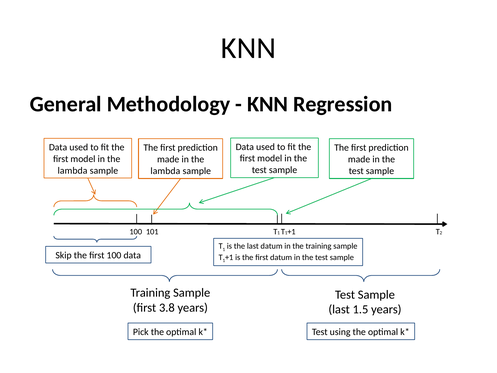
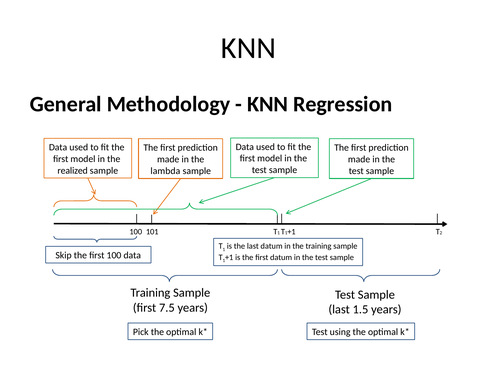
lambda at (73, 170): lambda -> realized
3.8: 3.8 -> 7.5
